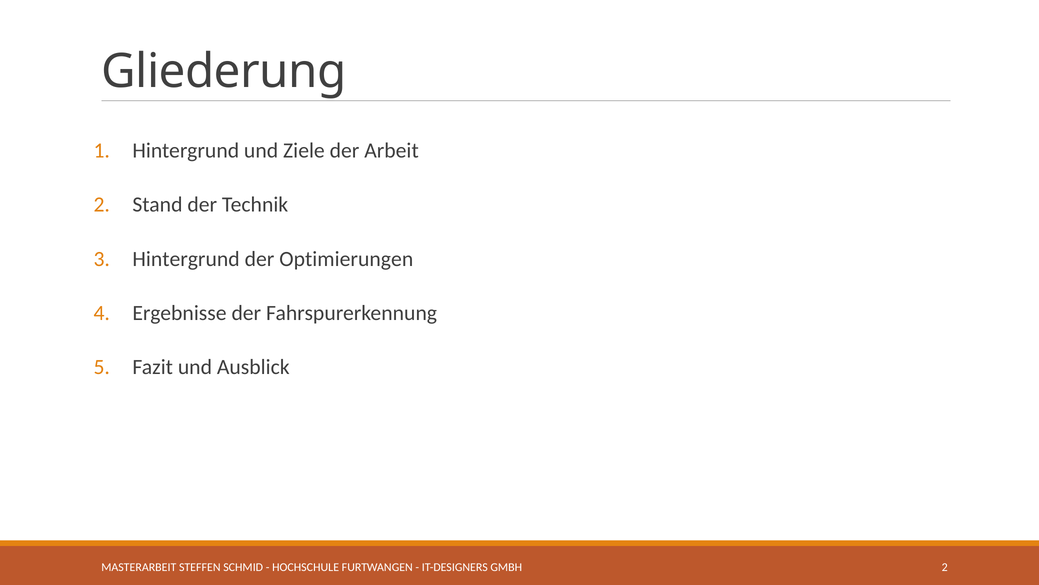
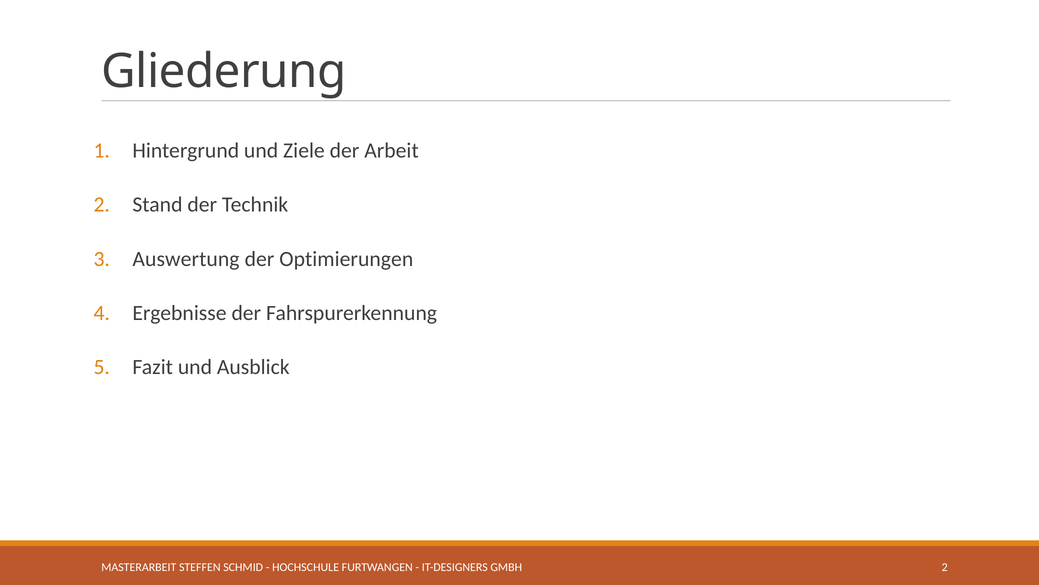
Hintergrund at (186, 259): Hintergrund -> Auswertung
